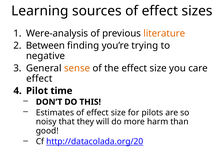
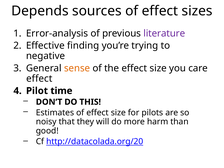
Learning: Learning -> Depends
Were-analysis: Were-analysis -> Error-analysis
literature colour: orange -> purple
Between: Between -> Effective
